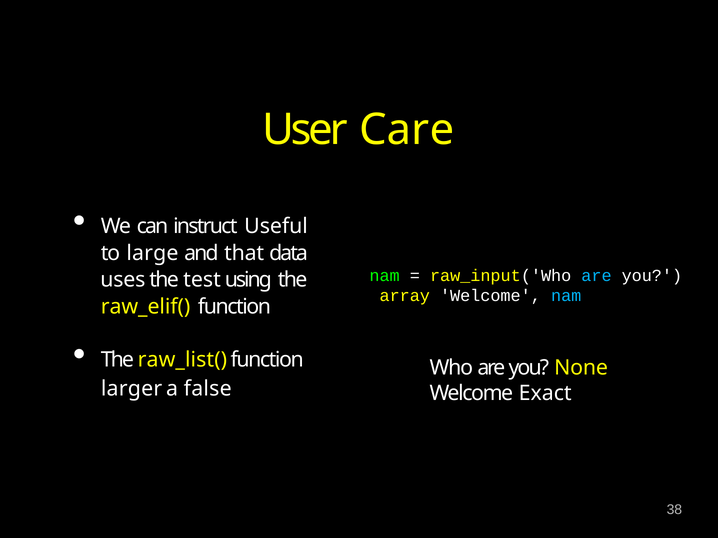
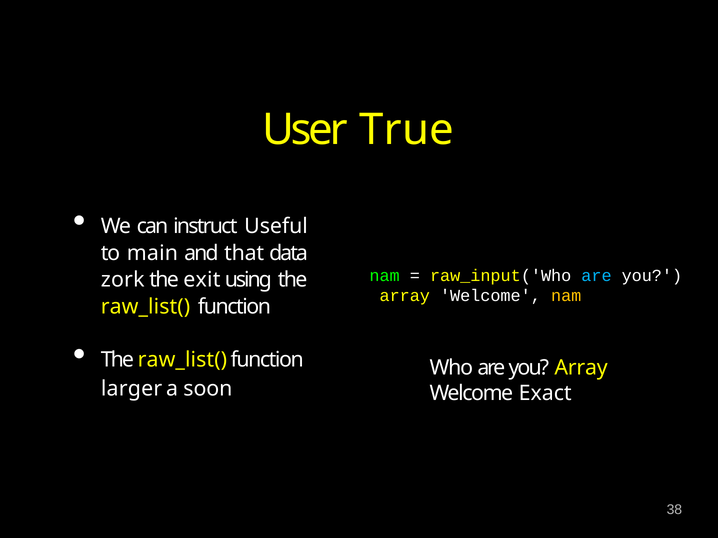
Care: Care -> True
large: large -> main
uses: uses -> zork
test: test -> exit
nam at (566, 296) colour: light blue -> yellow
raw_elif( at (146, 307): raw_elif( -> raw_list(
Who are you None: None -> Array
false: false -> soon
